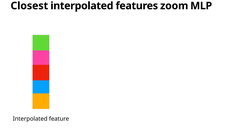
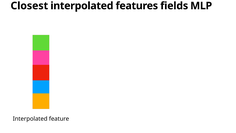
zoom: zoom -> fields
